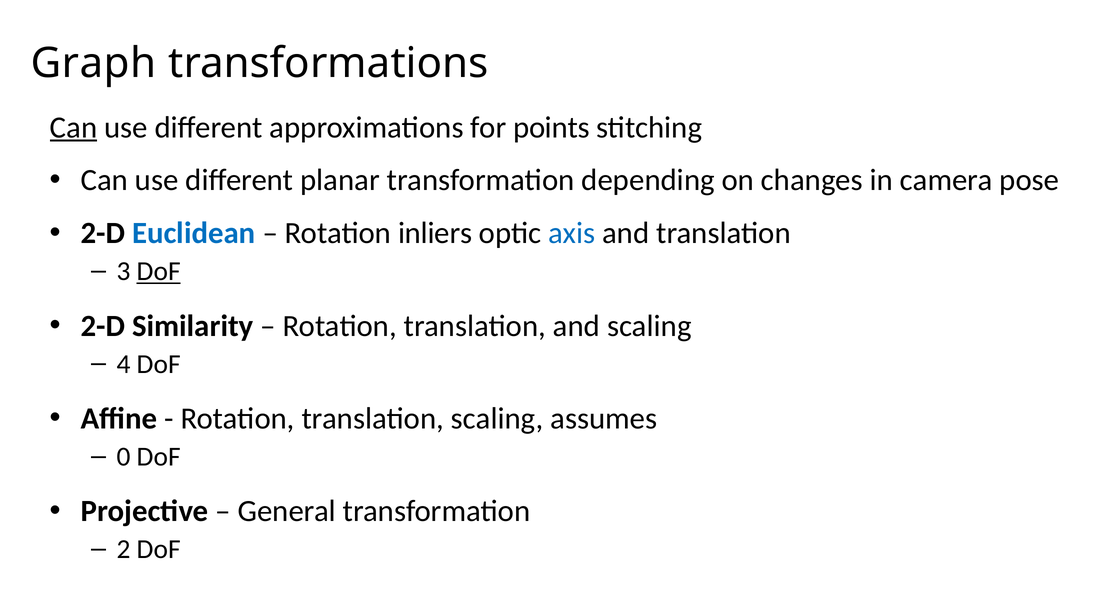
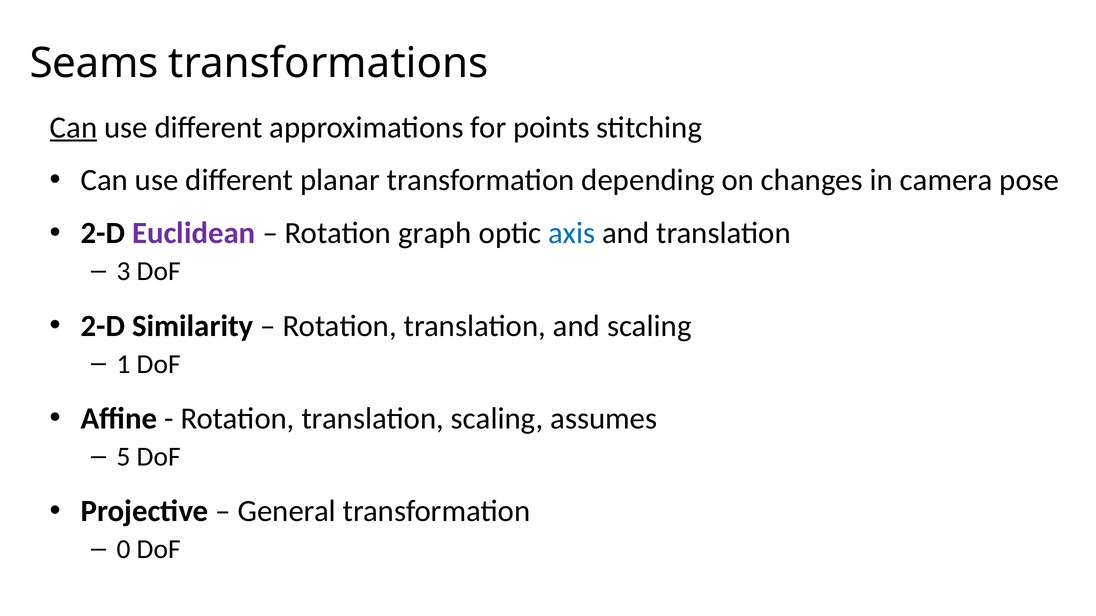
Graph: Graph -> Seams
Euclidean colour: blue -> purple
inliers: inliers -> graph
DoF at (159, 272) underline: present -> none
4: 4 -> 1
0: 0 -> 5
2: 2 -> 0
